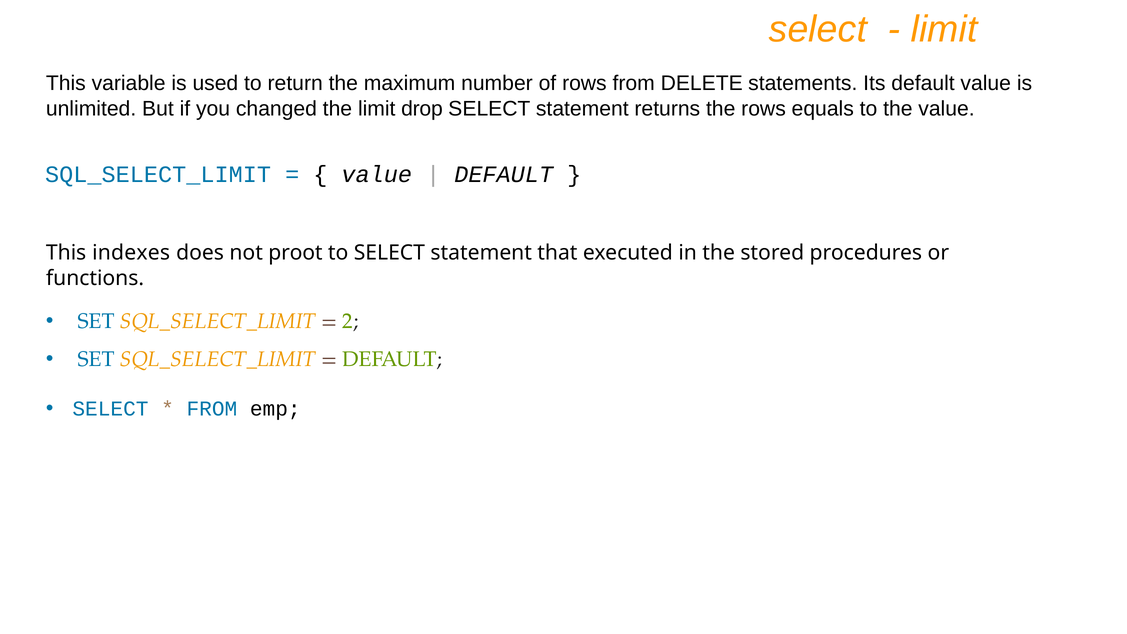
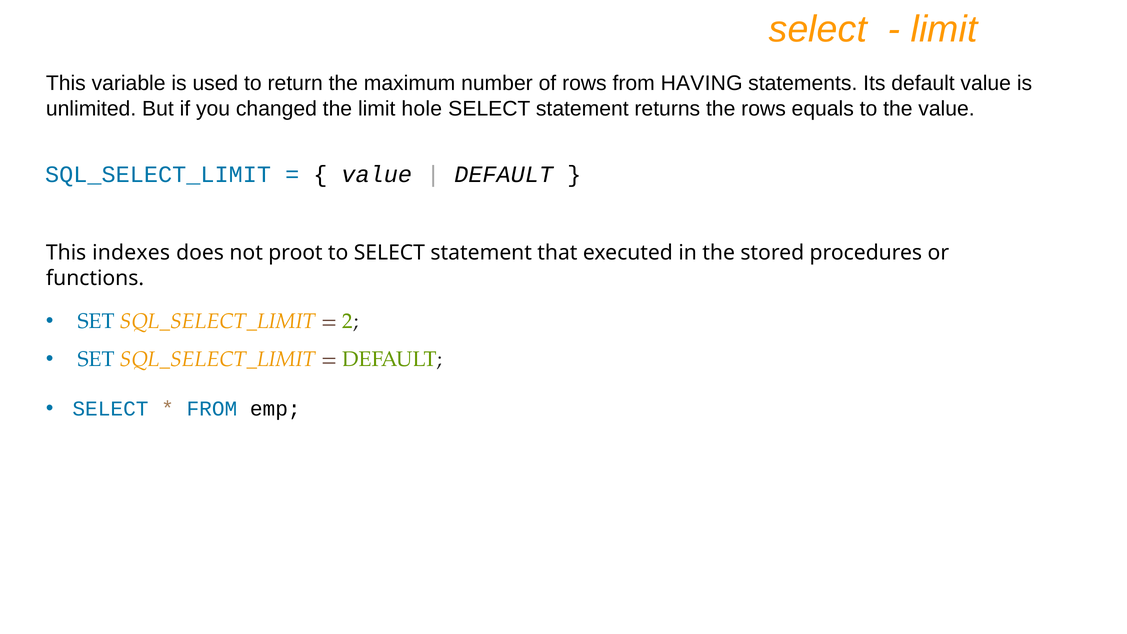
DELETE: DELETE -> HAVING
drop: drop -> hole
